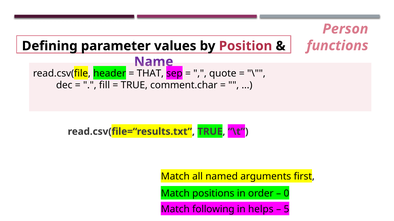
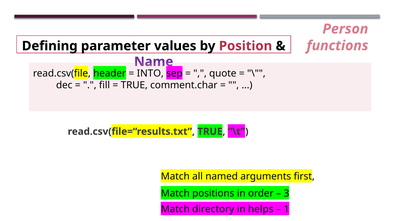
THAT: THAT -> INTO
0: 0 -> 3
following: following -> directory
5: 5 -> 1
